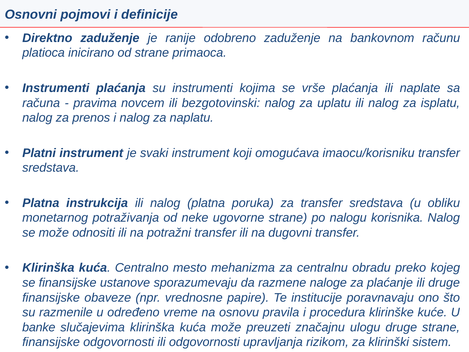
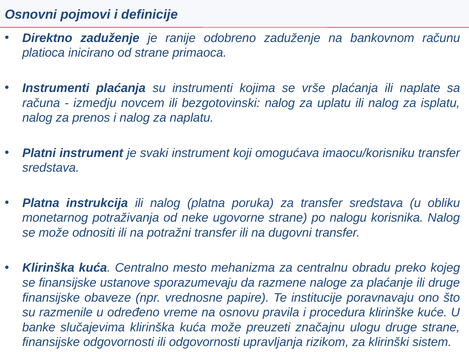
pravima: pravima -> izmedju
